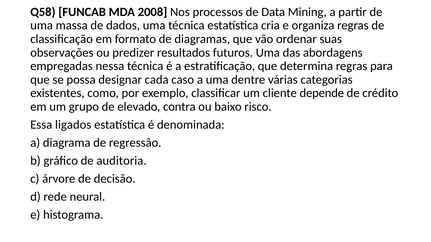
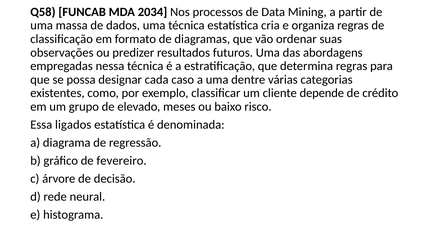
2008: 2008 -> 2034
contra: contra -> meses
auditoria: auditoria -> fevereiro
